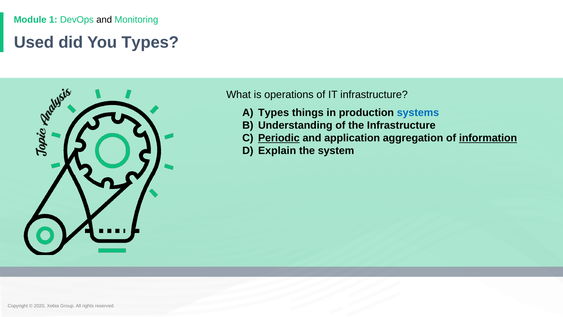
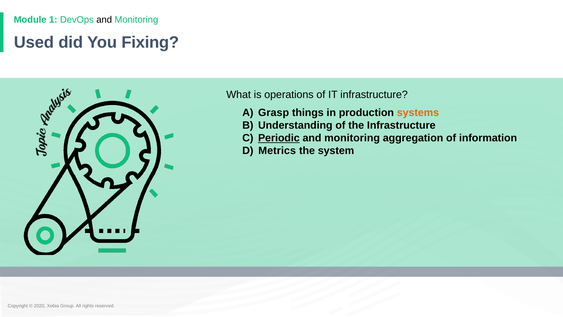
You Types: Types -> Fixing
Types at (274, 113): Types -> Grasp
systems colour: blue -> orange
application at (352, 138): application -> monitoring
information underline: present -> none
Explain: Explain -> Metrics
